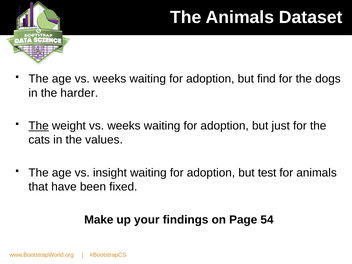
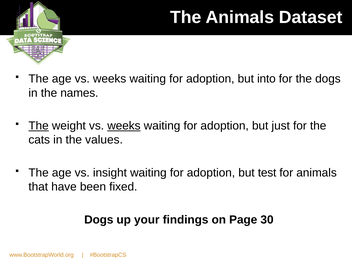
find: find -> into
harder: harder -> names
weeks at (124, 126) underline: none -> present
Make at (99, 220): Make -> Dogs
54: 54 -> 30
